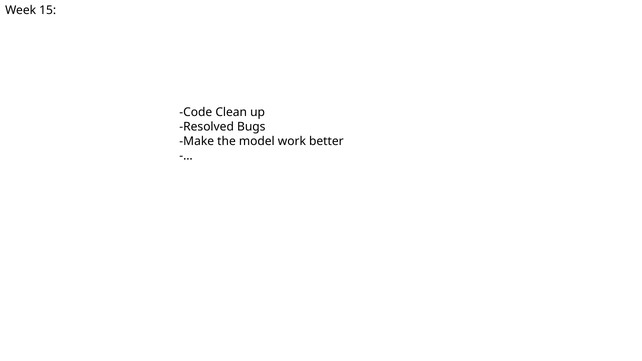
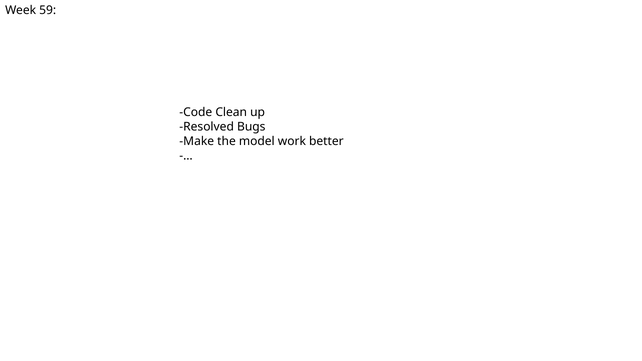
15: 15 -> 59
